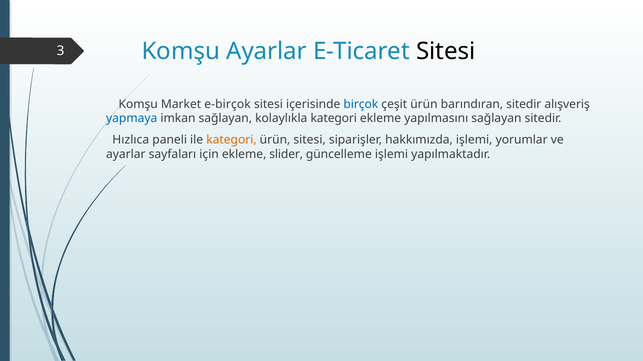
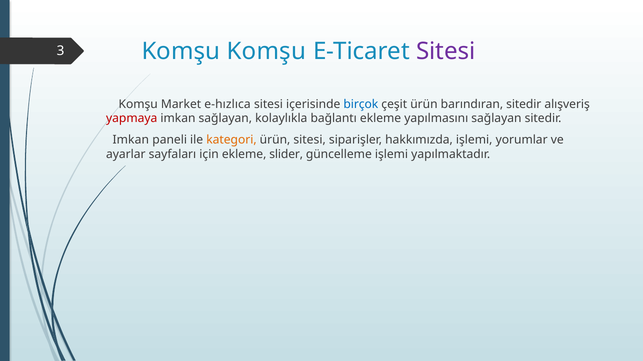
Komşu Ayarlar: Ayarlar -> Komşu
Sitesi at (446, 51) colour: black -> purple
e-birçok: e-birçok -> e-hızlıca
yapmaya colour: blue -> red
kolaylıkla kategori: kategori -> bağlantı
Hızlıca at (131, 140): Hızlıca -> Imkan
